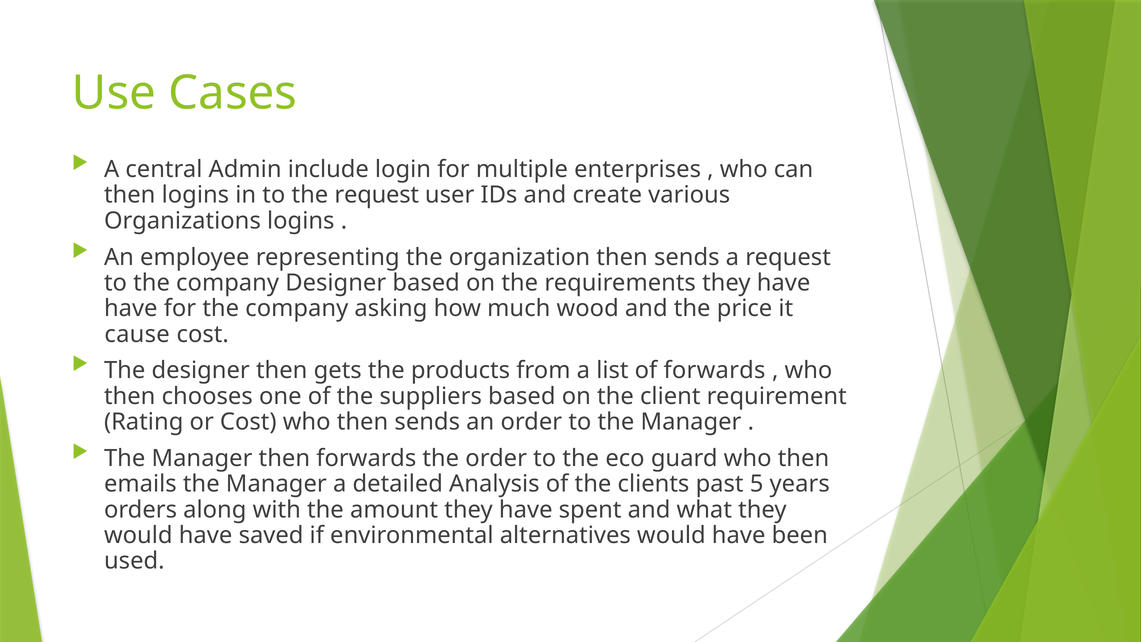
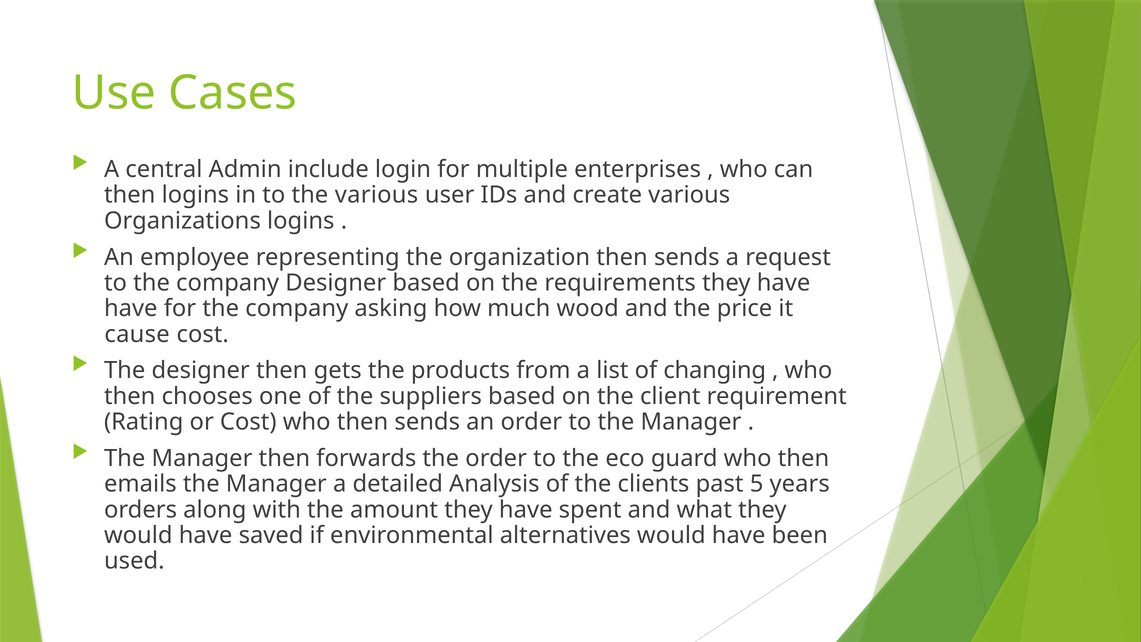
the request: request -> various
of forwards: forwards -> changing
